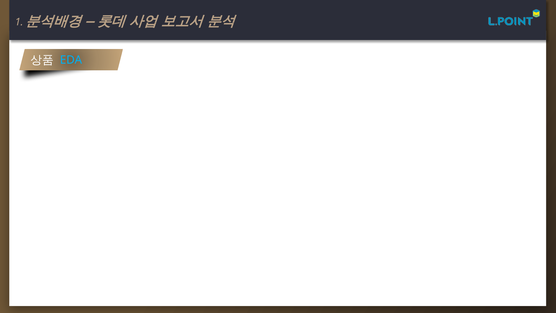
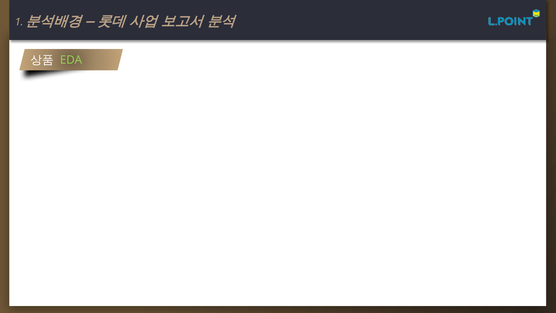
EDA colour: light blue -> light green
